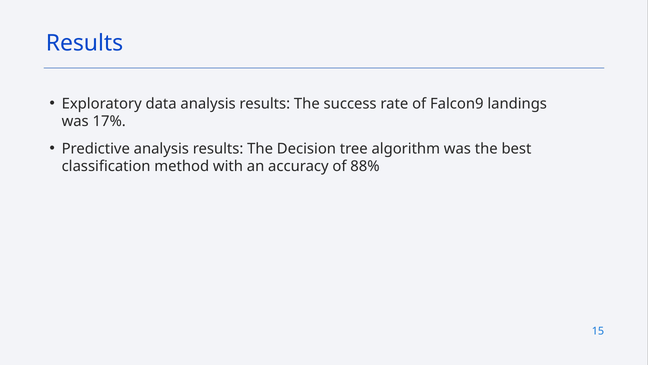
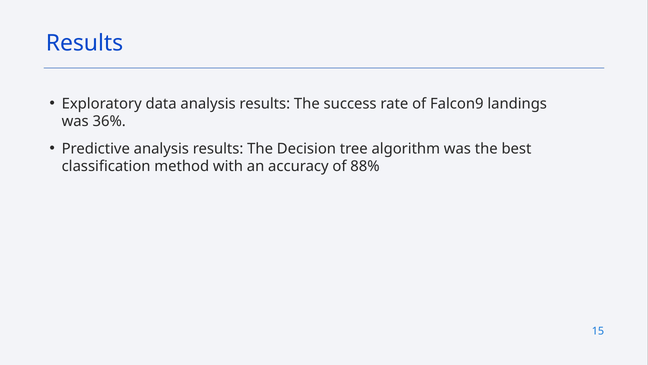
17%: 17% -> 36%
